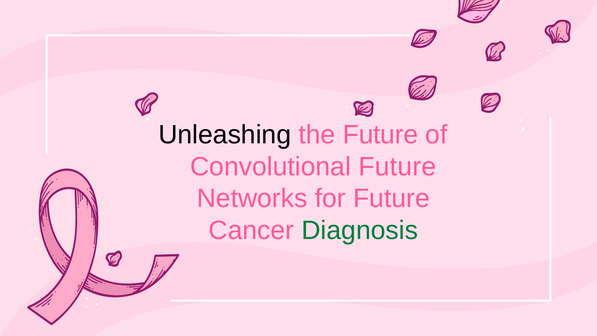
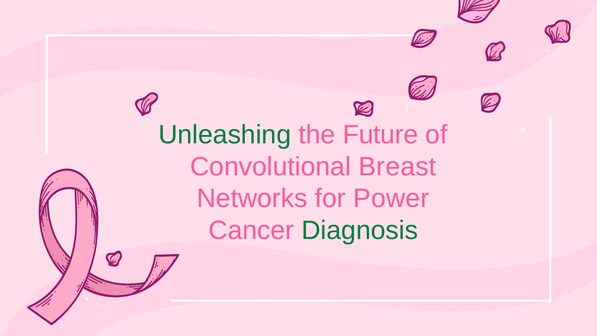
Unleashing colour: black -> green
Convolutional Future: Future -> Breast
for Future: Future -> Power
